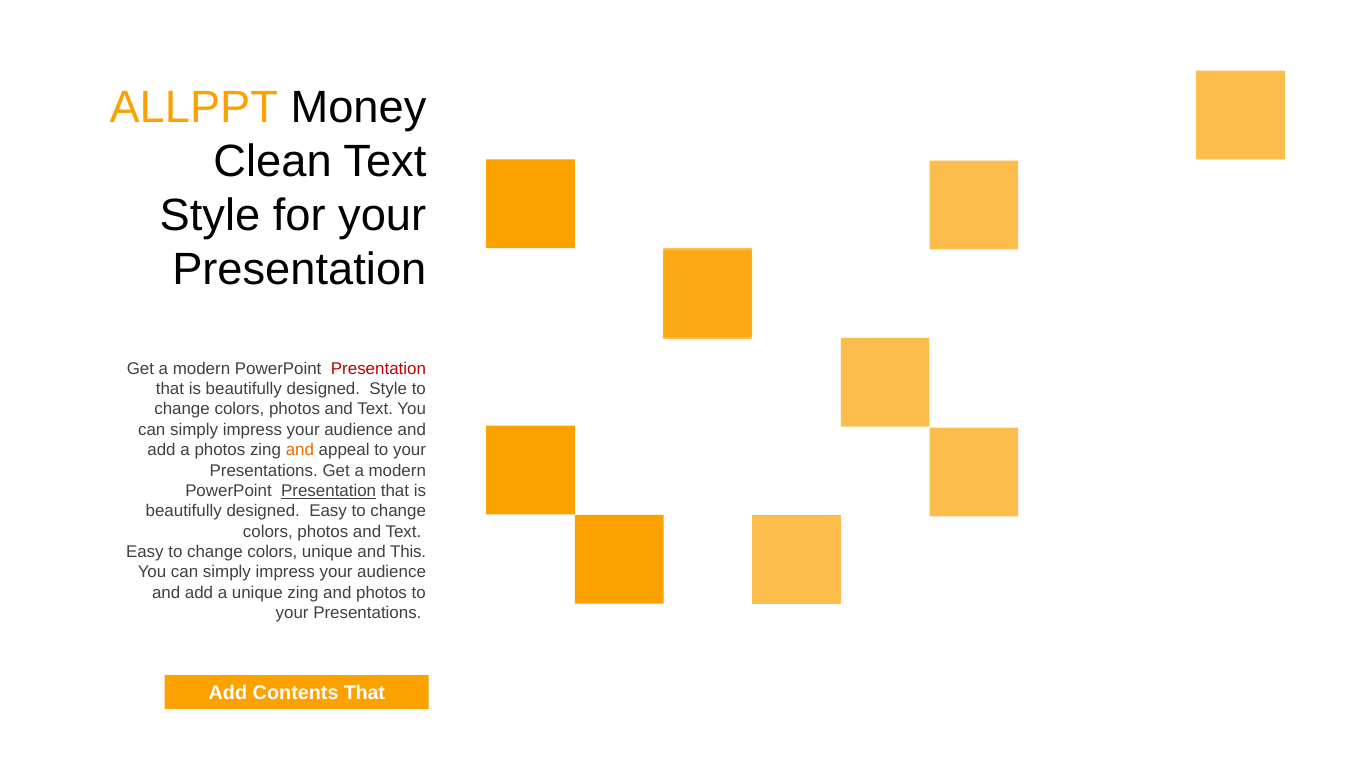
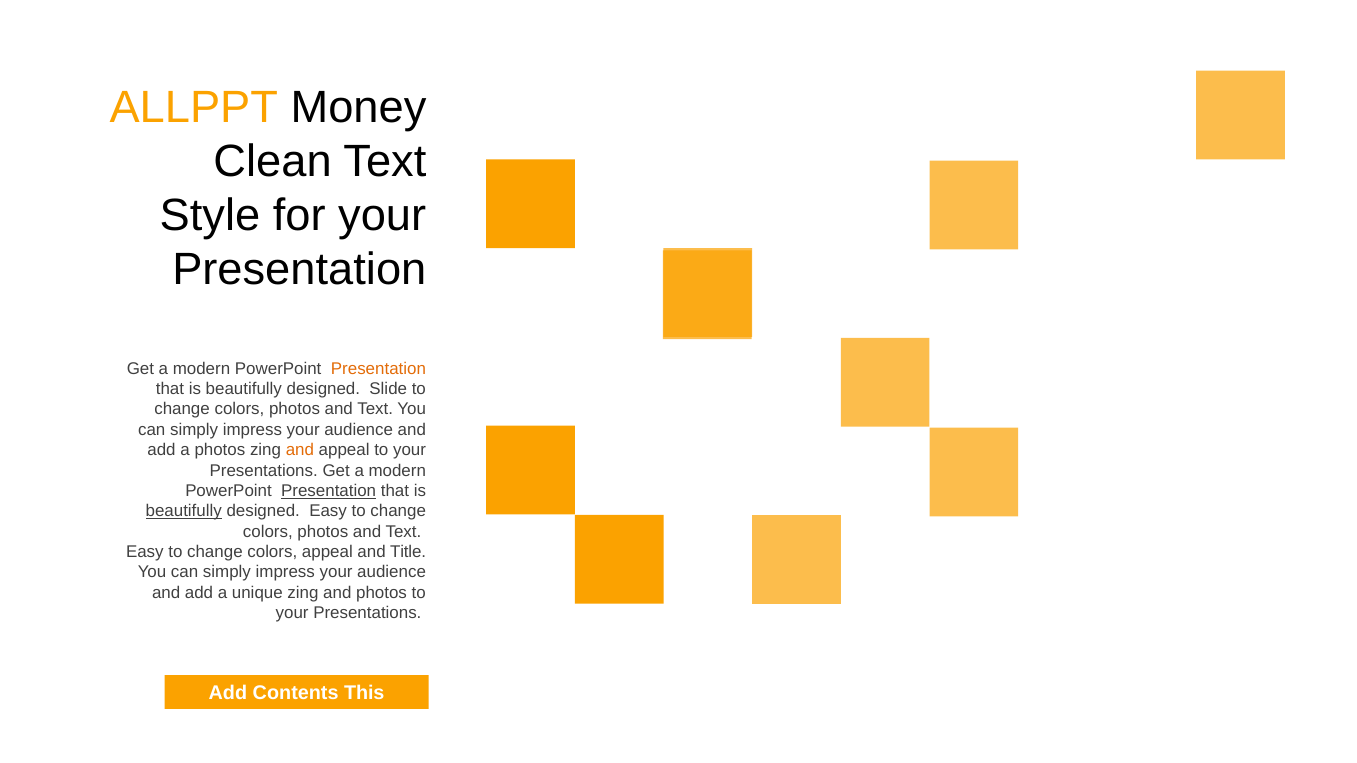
Presentation at (378, 369) colour: red -> orange
designed Style: Style -> Slide
beautifully at (184, 511) underline: none -> present
colors unique: unique -> appeal
This: This -> Title
Contents That: That -> This
